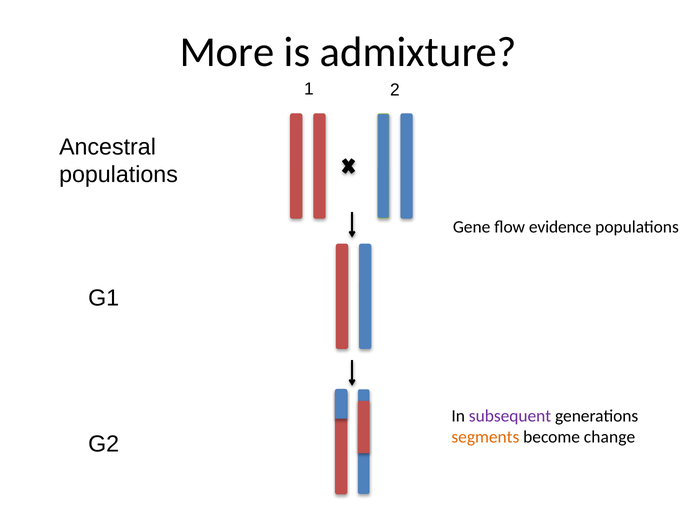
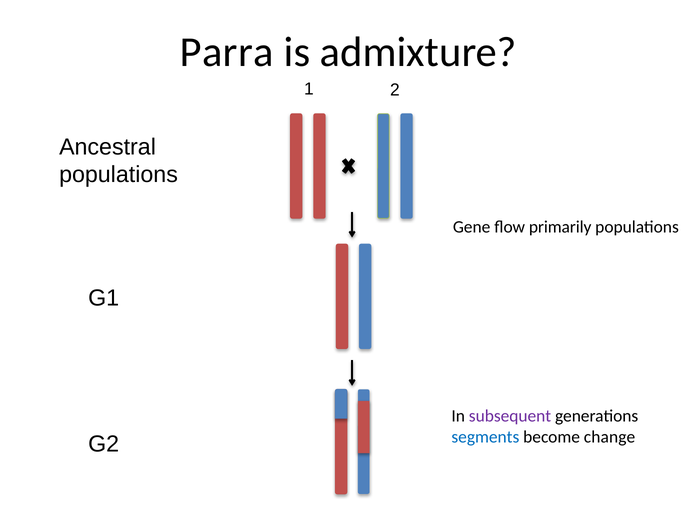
More: More -> Parra
evidence: evidence -> primarily
segments colour: orange -> blue
